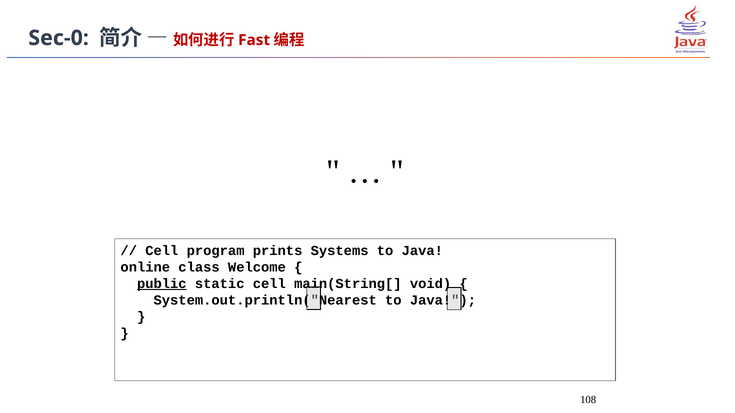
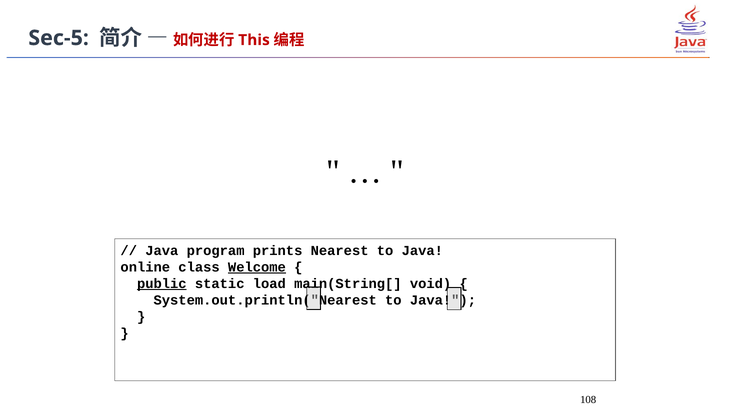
Sec-0: Sec-0 -> Sec-5
Fast: Fast -> This
Cell at (162, 251): Cell -> Java
Systems: Systems -> Nearest
Welcome underline: none -> present
static cell: cell -> load
